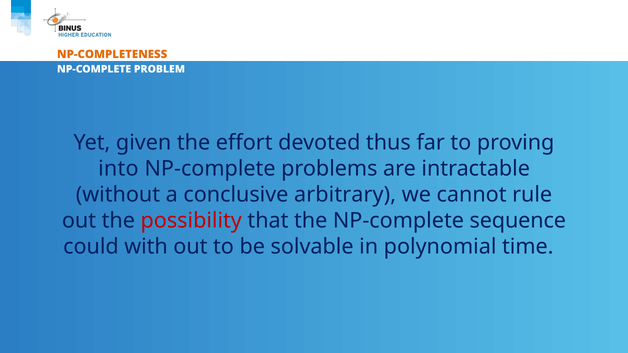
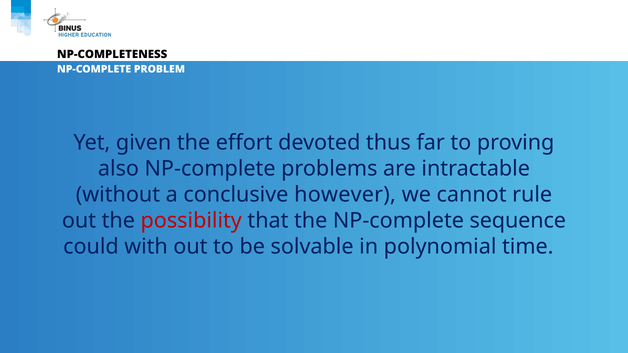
NP-COMPLETENESS colour: orange -> black
into: into -> also
arbitrary: arbitrary -> however
